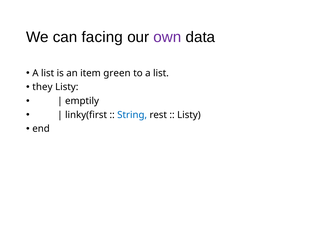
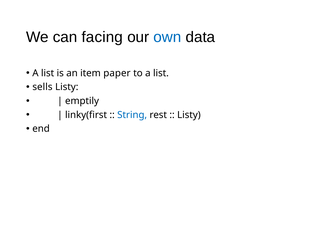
own colour: purple -> blue
green: green -> paper
they: they -> sells
